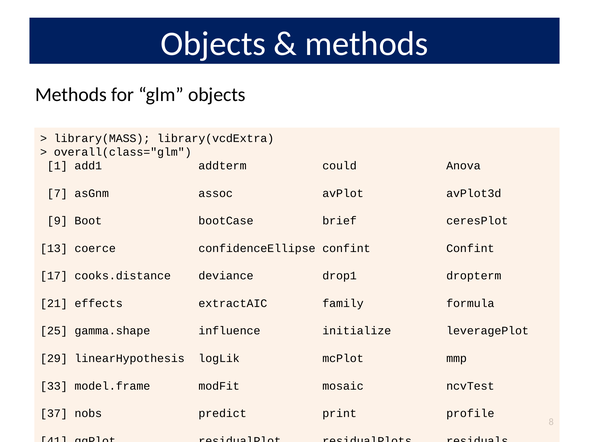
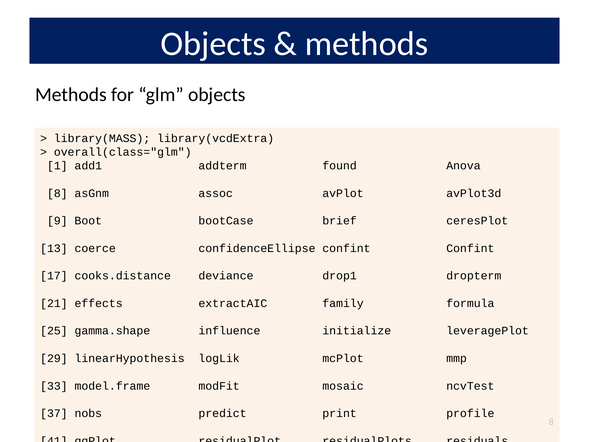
could: could -> found
7 at (57, 193): 7 -> 8
